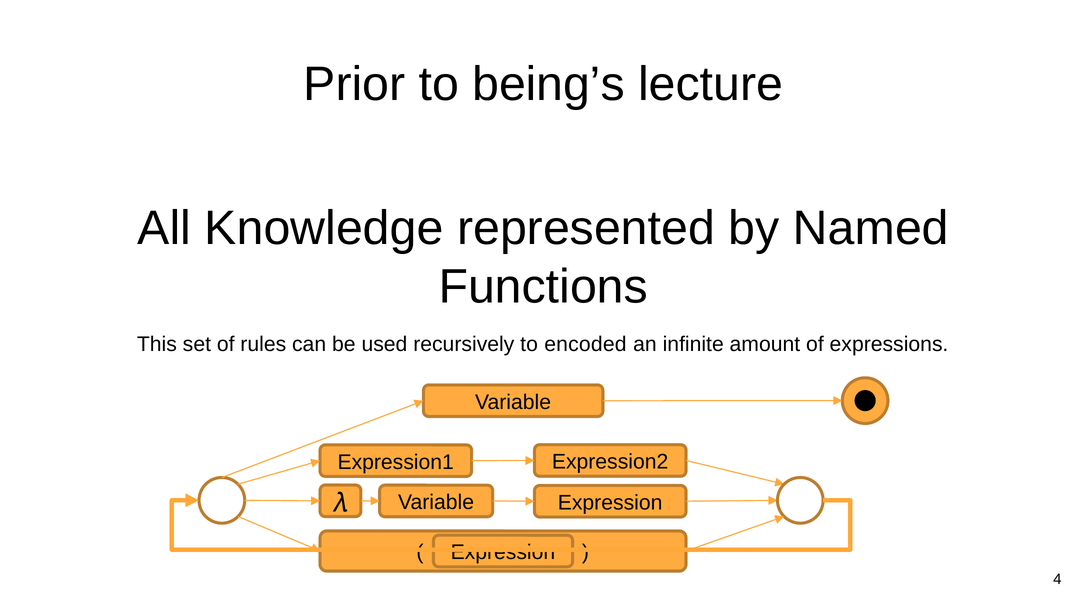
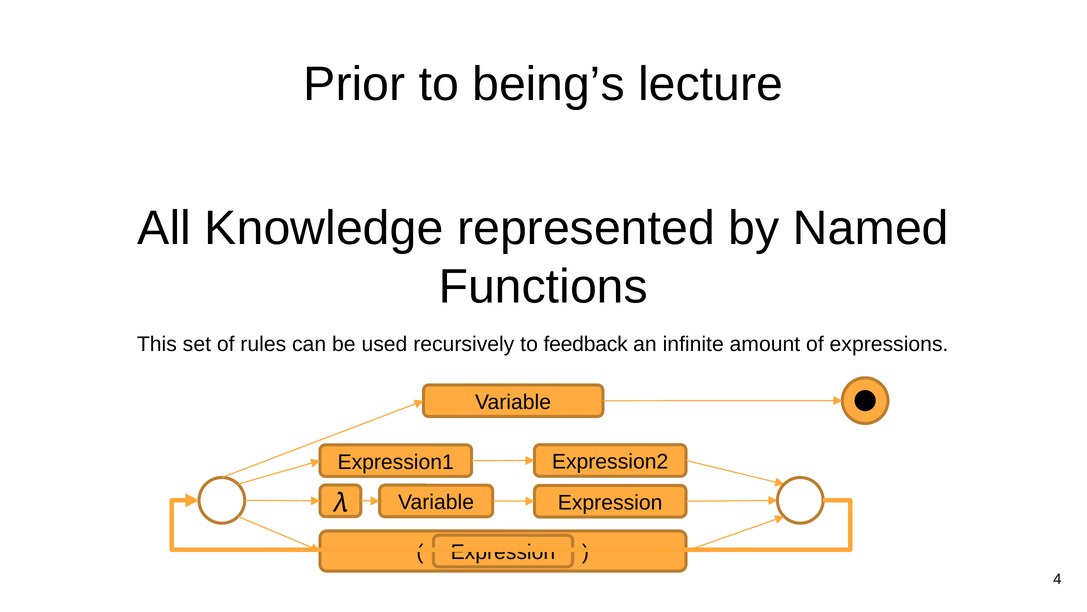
encoded: encoded -> feedback
